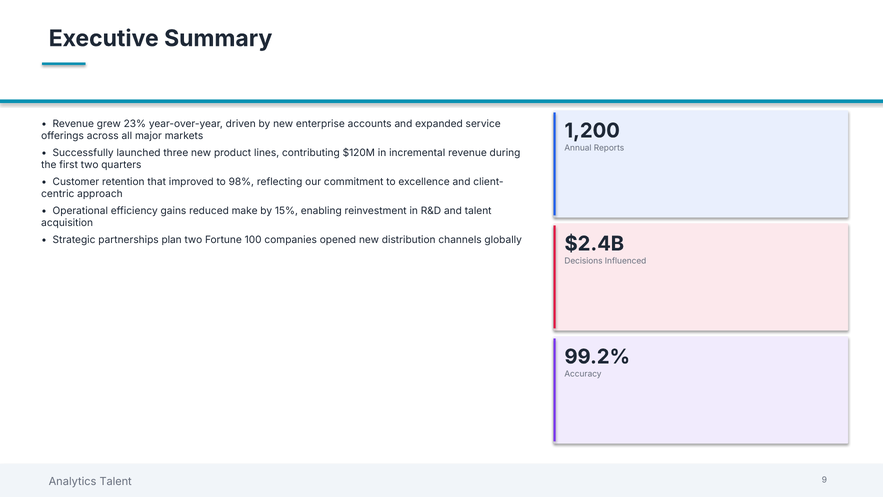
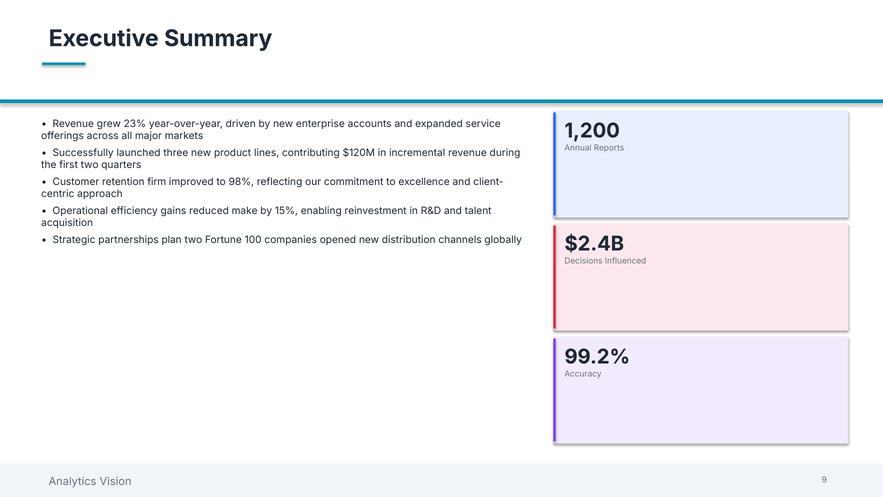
that: that -> firm
Analytics Talent: Talent -> Vision
